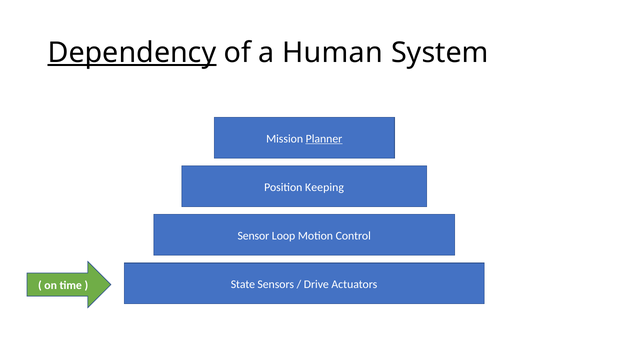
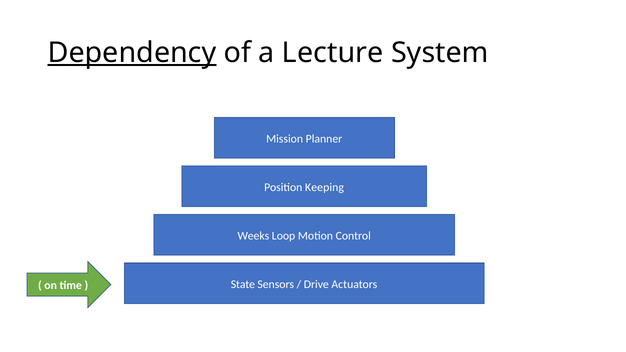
Human: Human -> Lecture
Planner underline: present -> none
Sensor: Sensor -> Weeks
